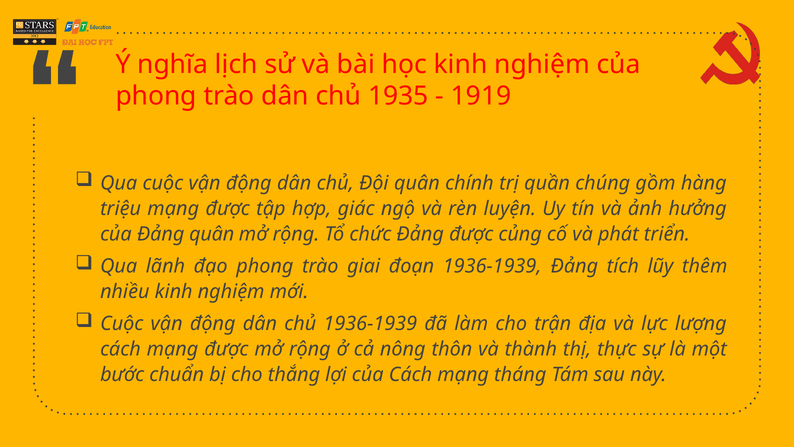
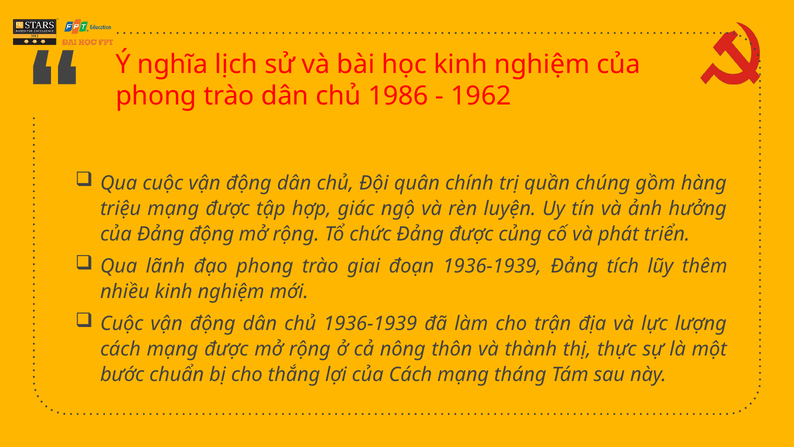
1935: 1935 -> 1986
1919: 1919 -> 1962
Đảng quân: quân -> động
